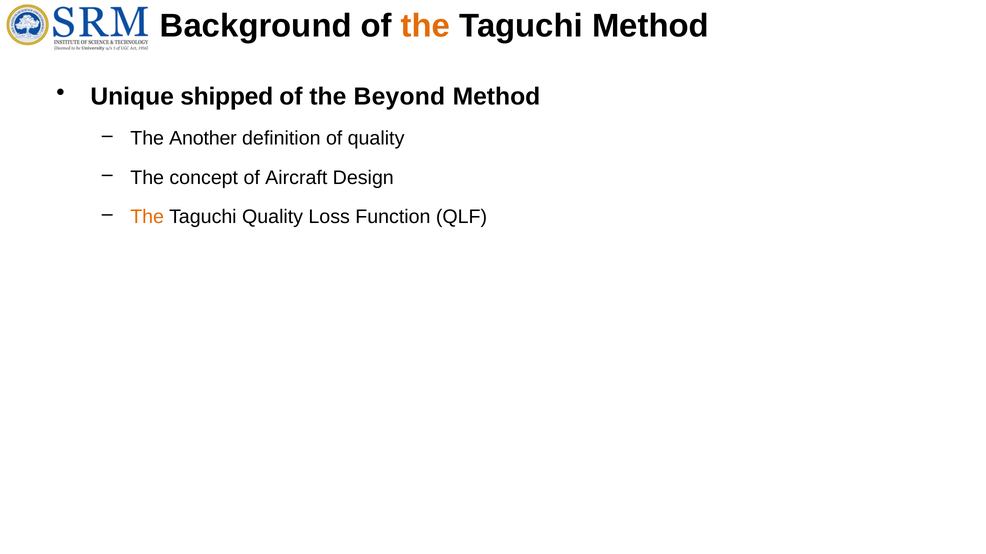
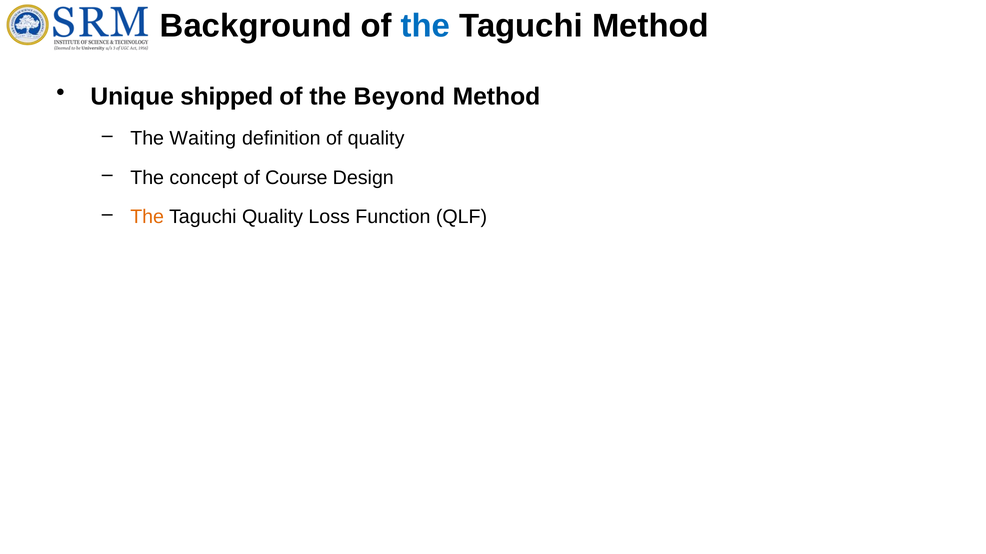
the at (426, 26) colour: orange -> blue
Another: Another -> Waiting
Aircraft: Aircraft -> Course
